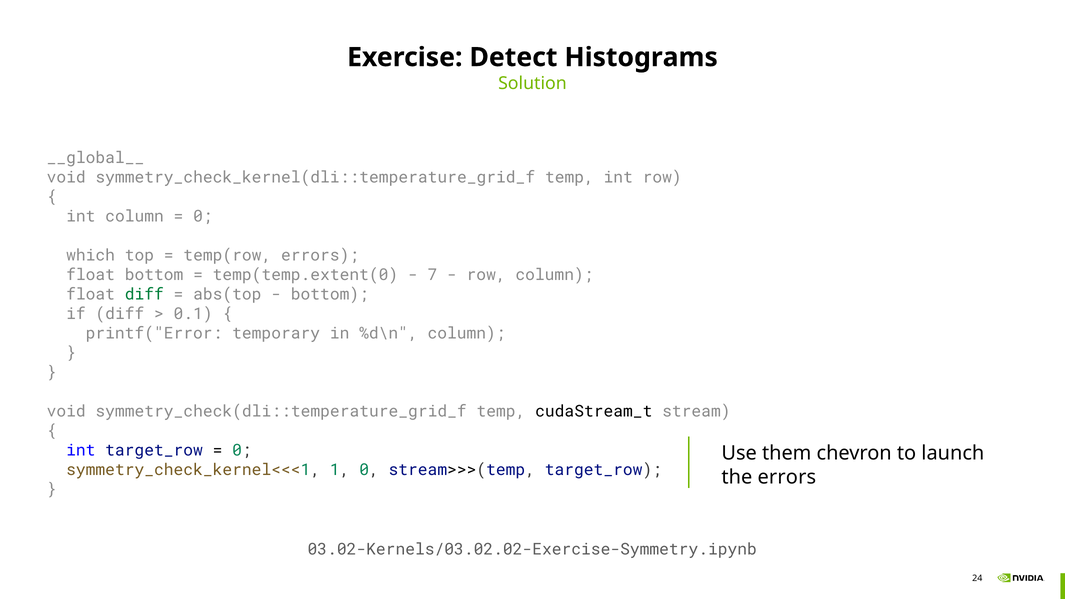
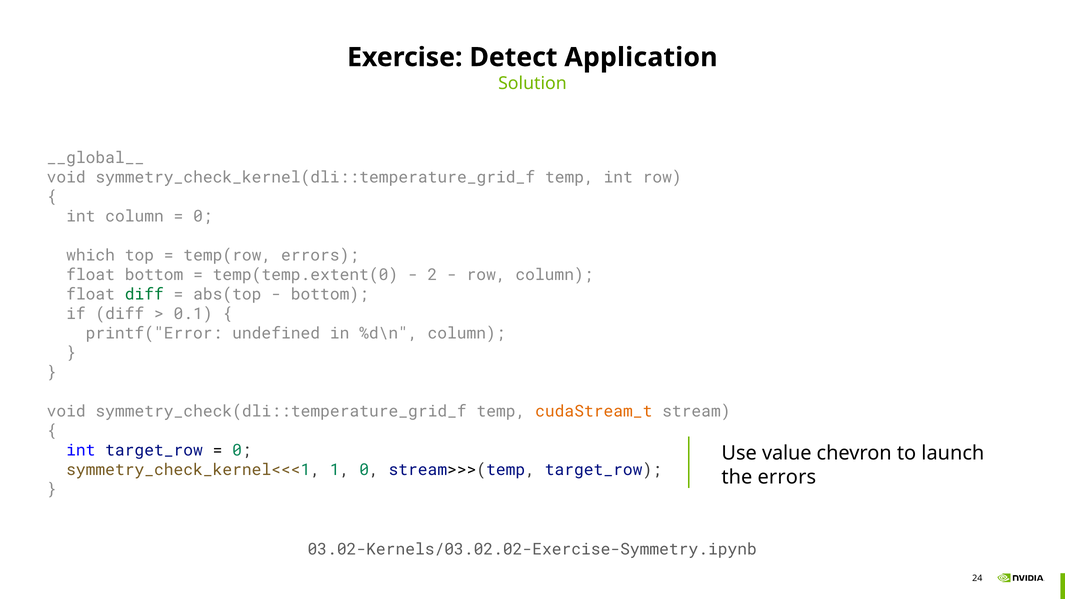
Histograms: Histograms -> Application
7: 7 -> 2
temporary: temporary -> undefined
cudaStream_t colour: black -> orange
them: them -> value
